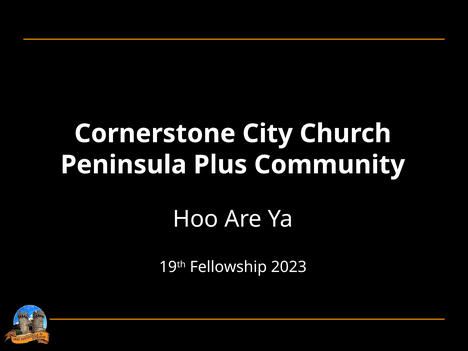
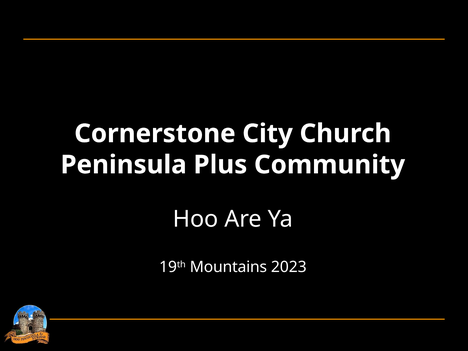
Fellowship: Fellowship -> Mountains
